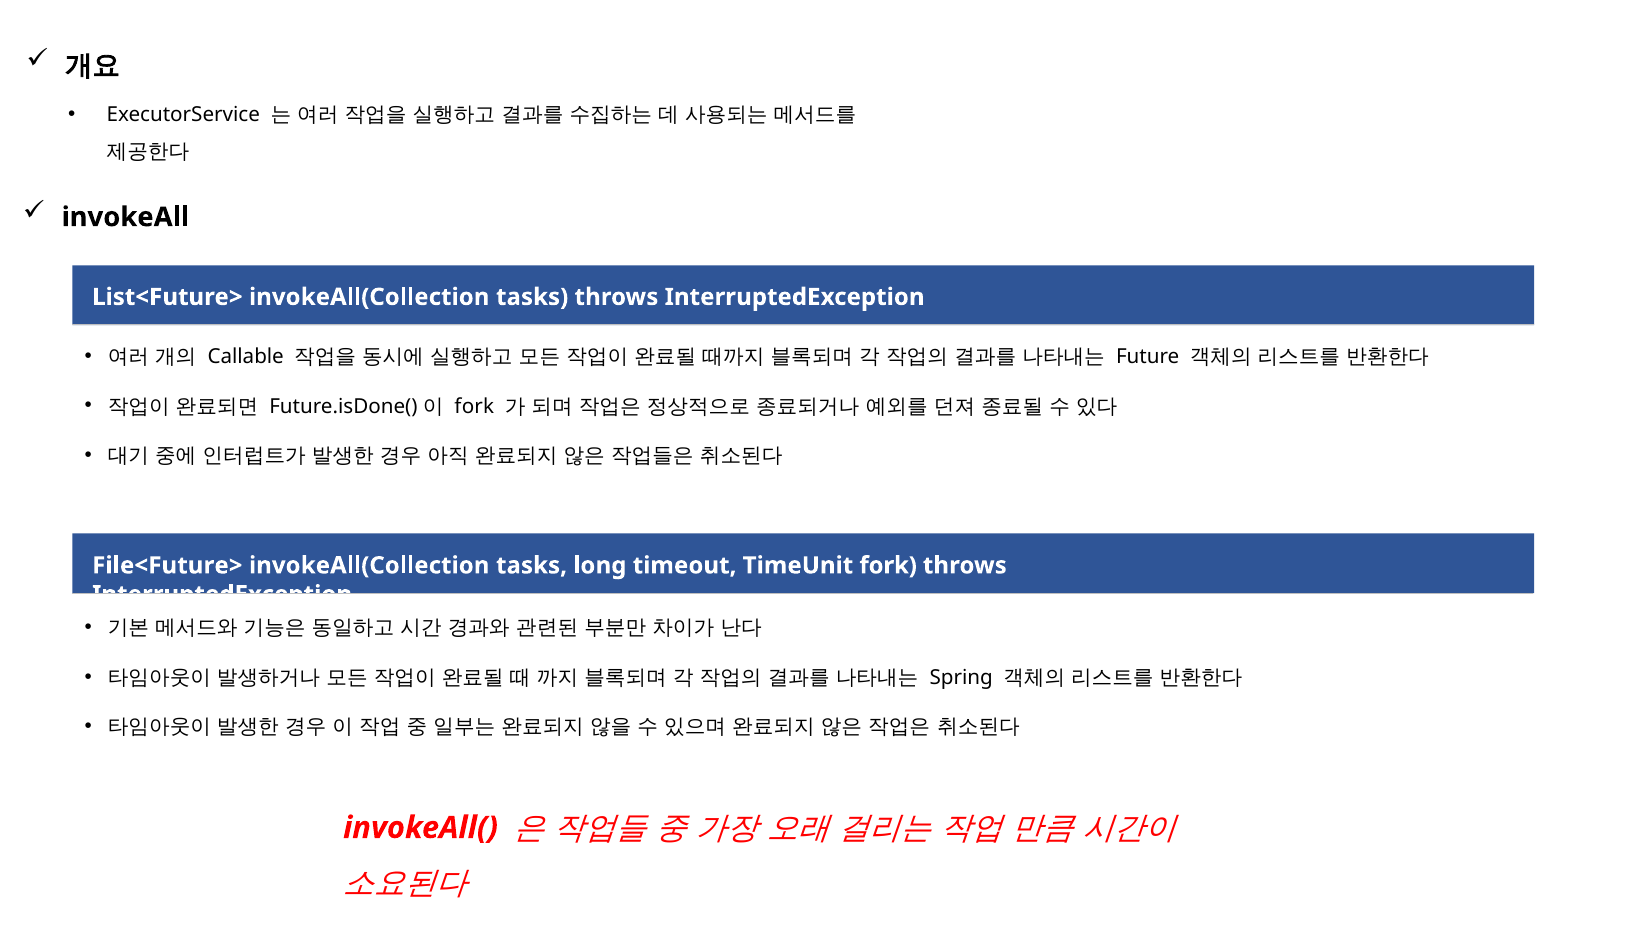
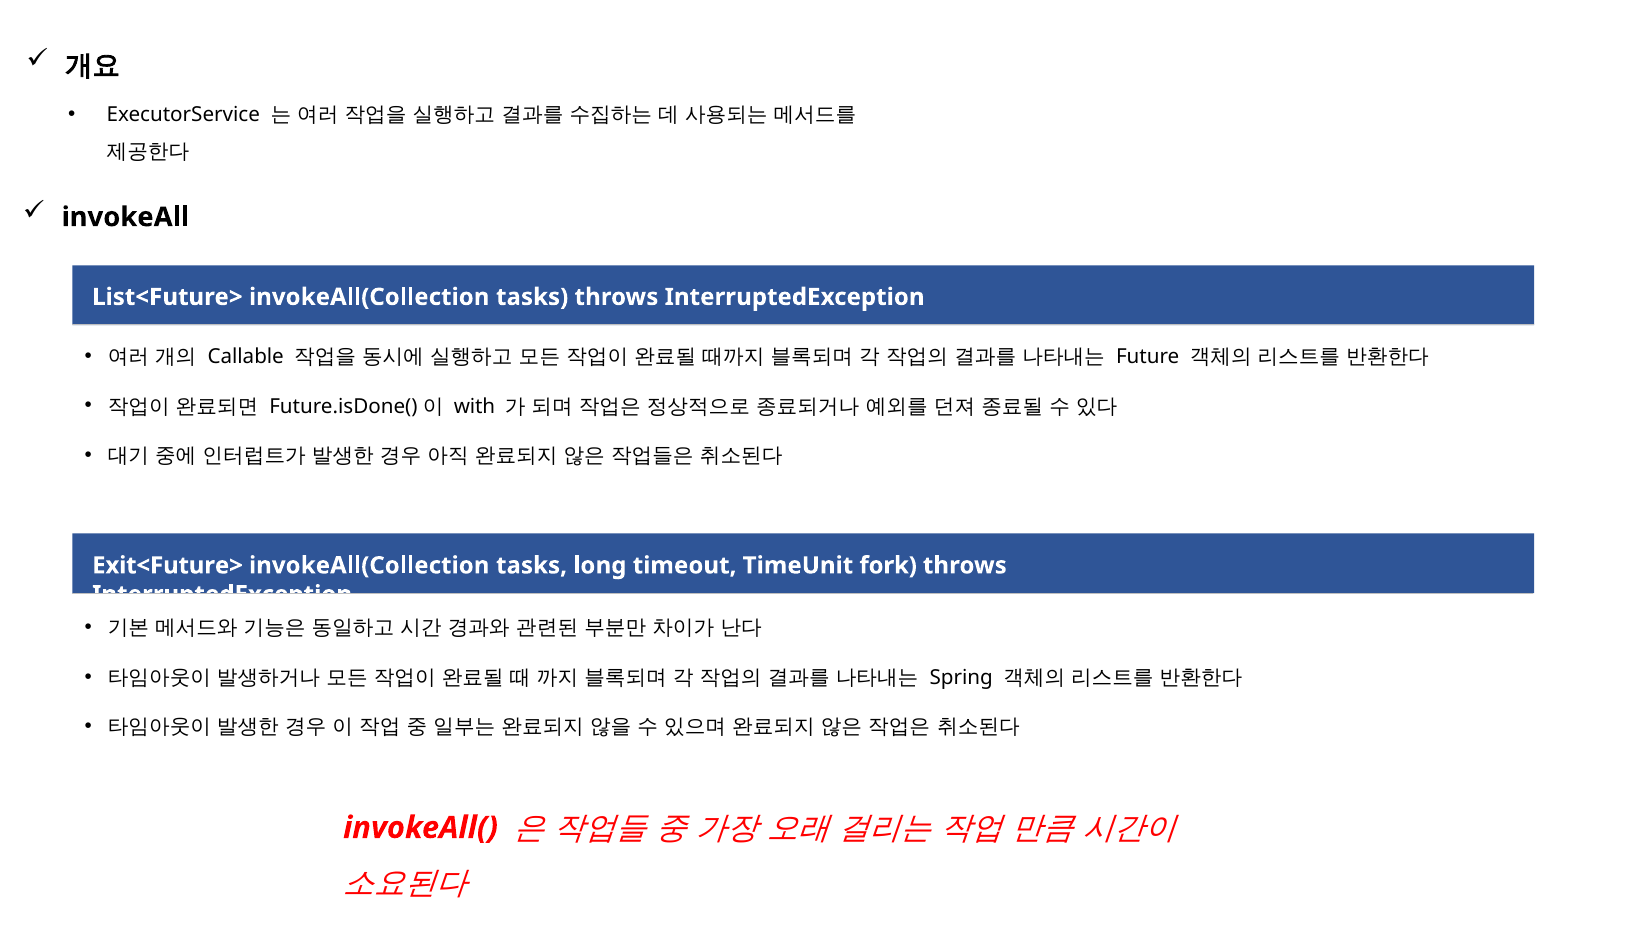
fork at (474, 406): fork -> with
File<Future>: File<Future> -> Exit<Future>
